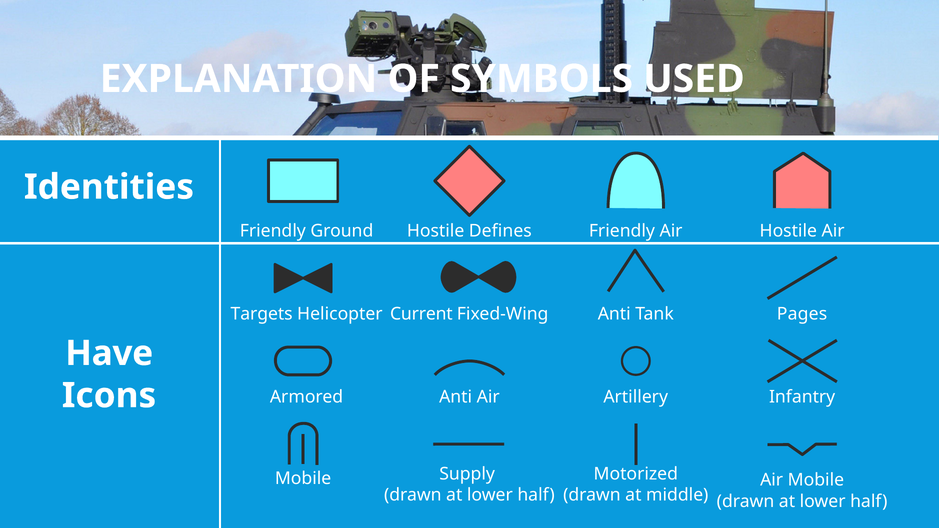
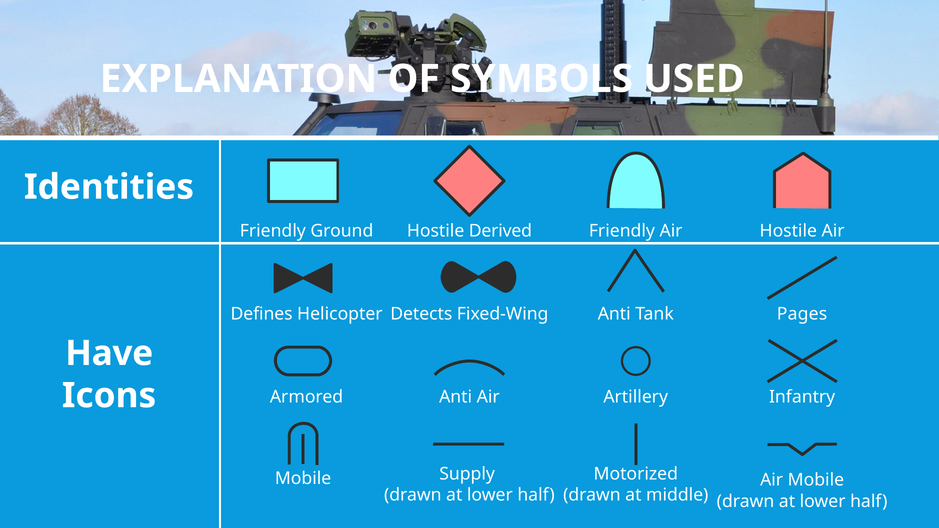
Defines: Defines -> Derived
Targets: Targets -> Defines
Current: Current -> Detects
